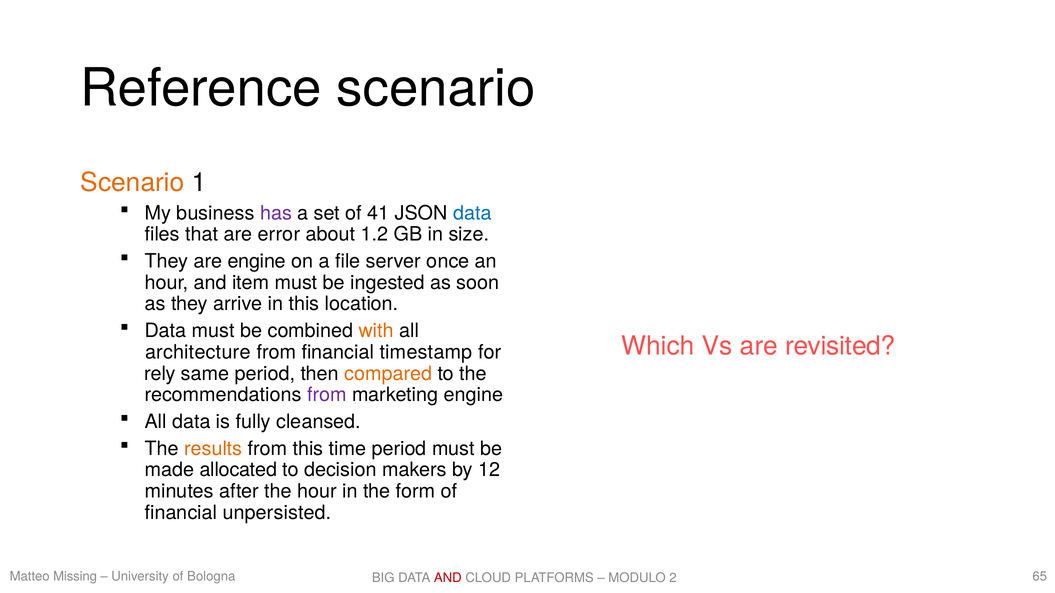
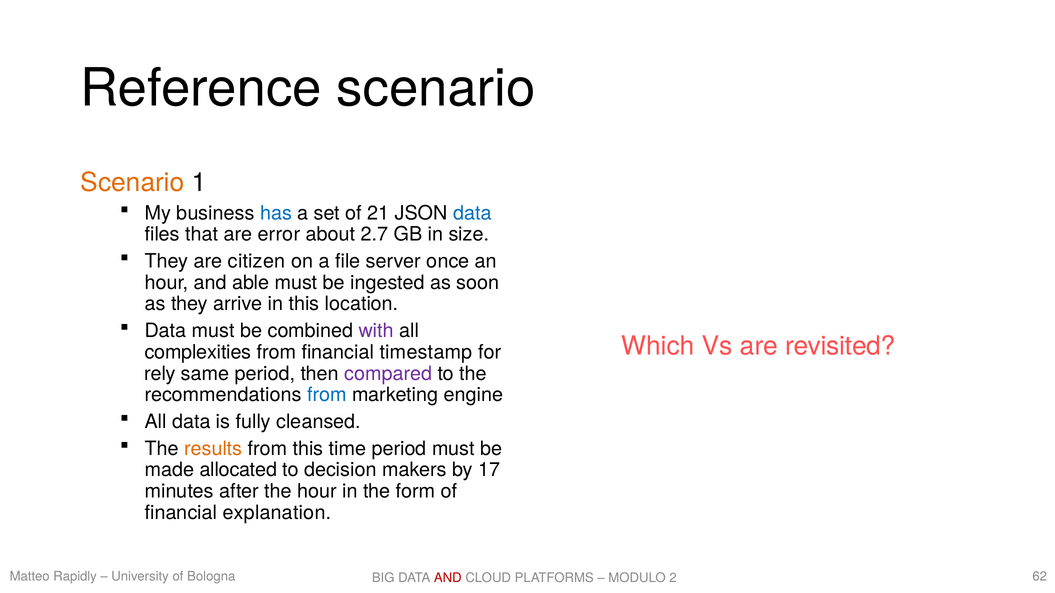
has colour: purple -> blue
41: 41 -> 21
1.2: 1.2 -> 2.7
are engine: engine -> citizen
item: item -> able
with colour: orange -> purple
architecture: architecture -> complexities
compared colour: orange -> purple
from at (327, 395) colour: purple -> blue
12: 12 -> 17
unpersisted: unpersisted -> explanation
Missing: Missing -> Rapidly
65: 65 -> 62
